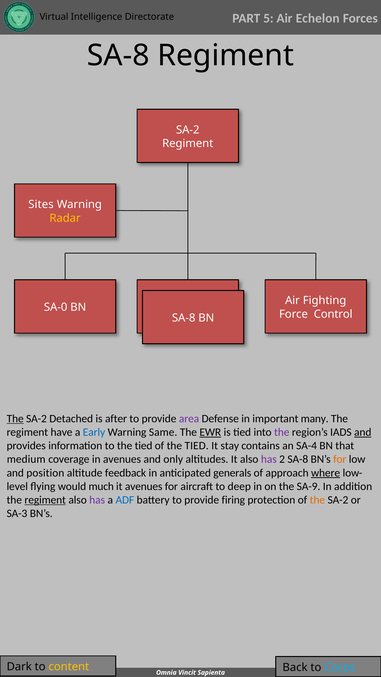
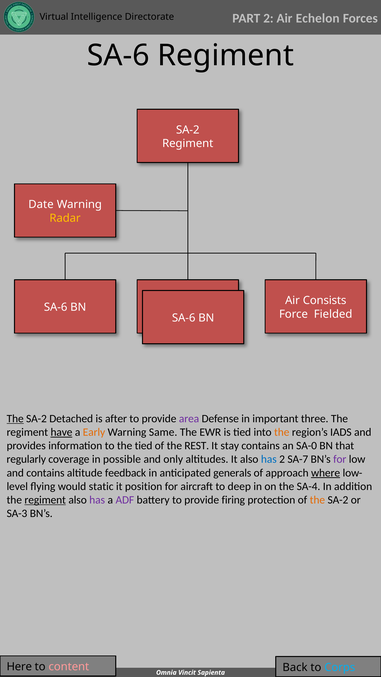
PART 5: 5 -> 2
SA-8 at (118, 55): SA-8 -> SA-6
Sites: Sites -> Date
Fighting: Fighting -> Consists
SA-0 at (56, 307): SA-0 -> SA-6
Control: Control -> Fielded
SA-8 at (184, 318): SA-8 -> SA-6
many: many -> three
have underline: none -> present
Early colour: blue -> orange
EWR underline: present -> none
the at (282, 432) colour: purple -> orange
and at (363, 432) underline: present -> none
of the TIED: TIED -> REST
SA-4: SA-4 -> SA-0
medium: medium -> regularly
in avenues: avenues -> possible
has at (269, 459) colour: purple -> blue
2 SA-8: SA-8 -> SA-7
for at (340, 459) colour: orange -> purple
and position: position -> contains
much: much -> static
it avenues: avenues -> position
SA-9: SA-9 -> SA-4
ADF colour: blue -> purple
Dark: Dark -> Here
content colour: yellow -> pink
